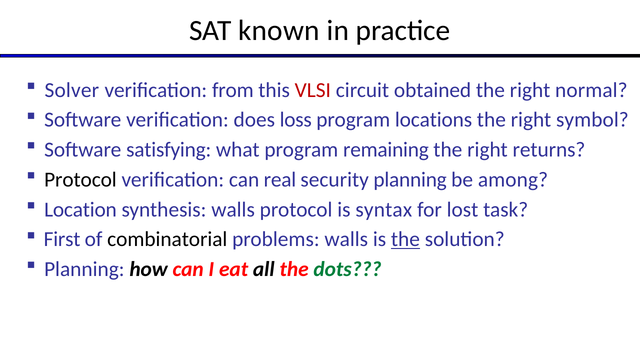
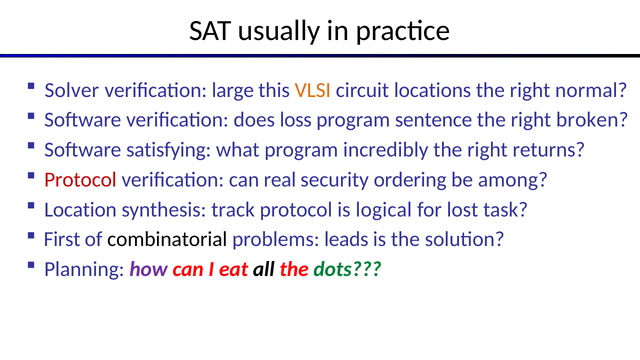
known: known -> usually
from: from -> large
VLSI colour: red -> orange
obtained: obtained -> locations
locations: locations -> sentence
symbol: symbol -> broken
remaining: remaining -> incredibly
Protocol at (80, 180) colour: black -> red
security planning: planning -> ordering
synthesis walls: walls -> track
syntax: syntax -> logical
problems walls: walls -> leads
the at (405, 239) underline: present -> none
how colour: black -> purple
